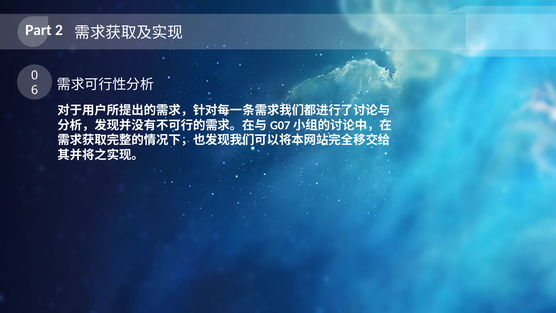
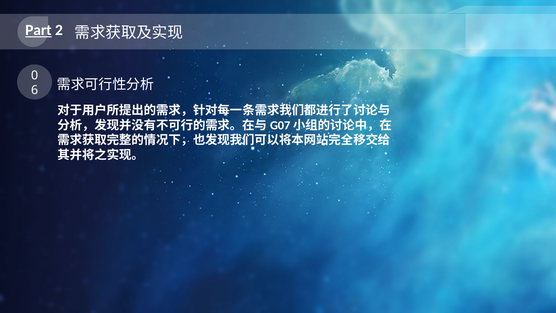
Part underline: none -> present
